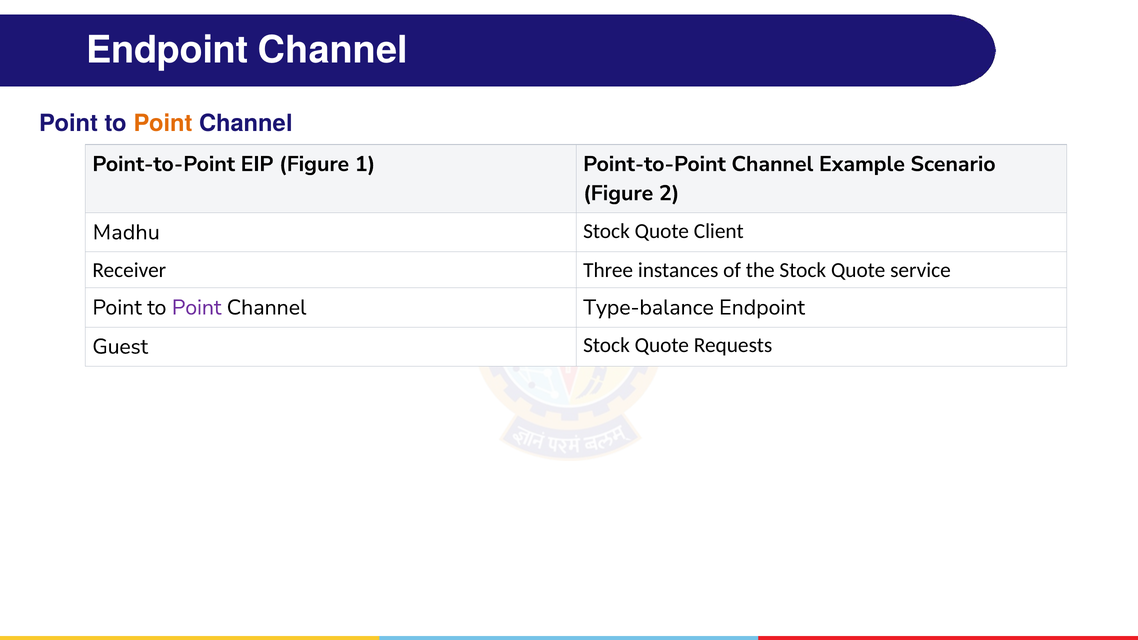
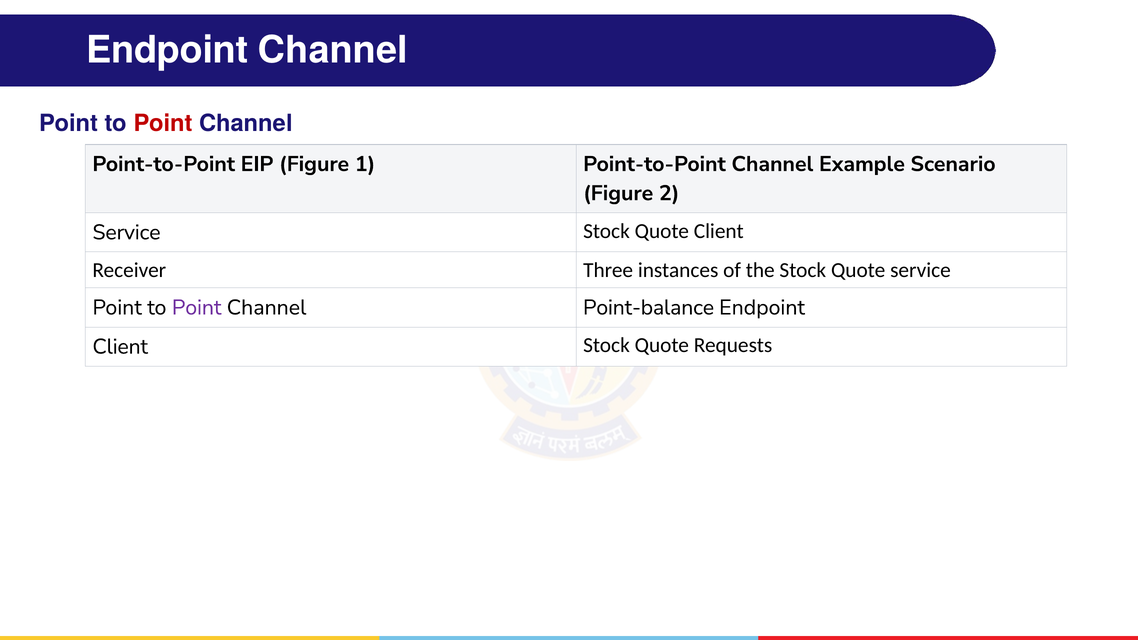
Point at (163, 124) colour: orange -> red
Madhu at (126, 232): Madhu -> Service
Type-balance: Type-balance -> Point-balance
Guest at (120, 347): Guest -> Client
